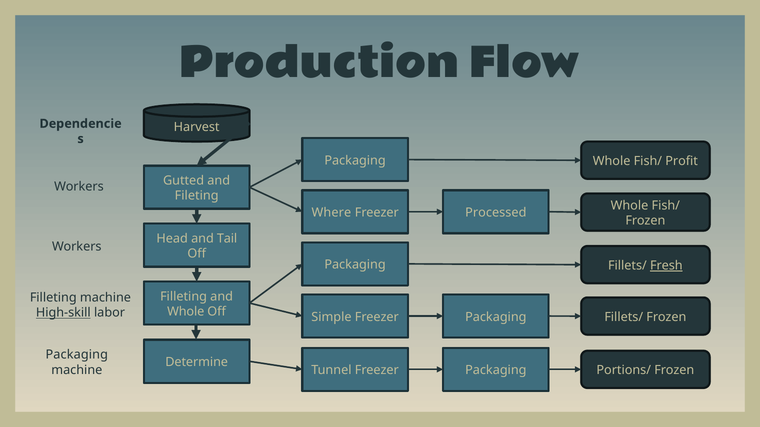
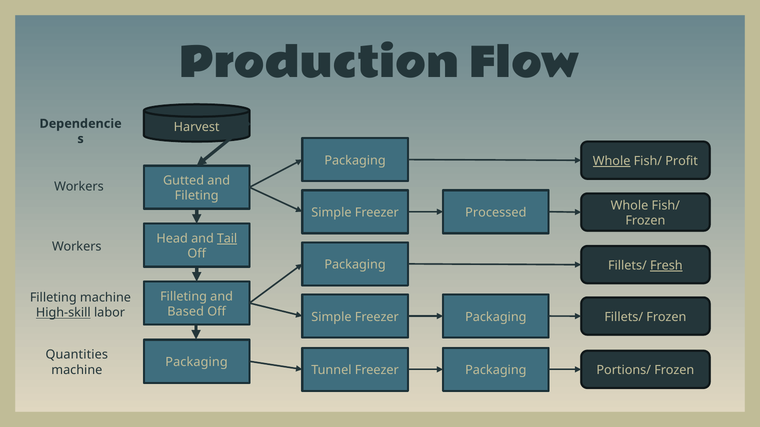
Whole at (612, 161) underline: none -> present
Where at (331, 213): Where -> Simple
Tail underline: none -> present
Whole at (186, 312): Whole -> Based
Packaging at (77, 355): Packaging -> Quantities
Determine at (197, 363): Determine -> Packaging
